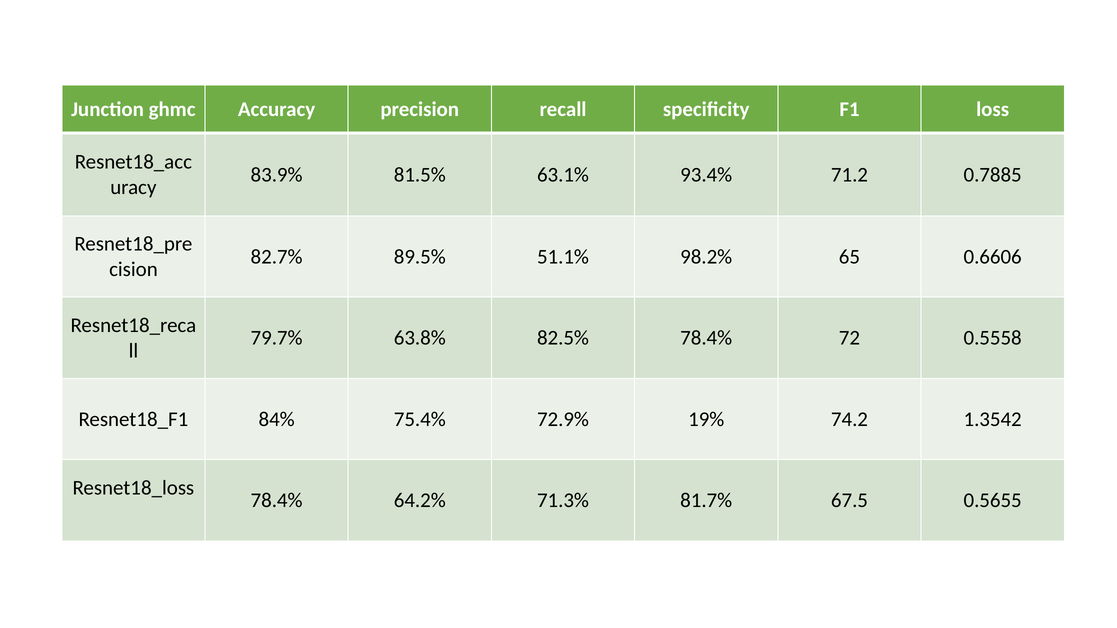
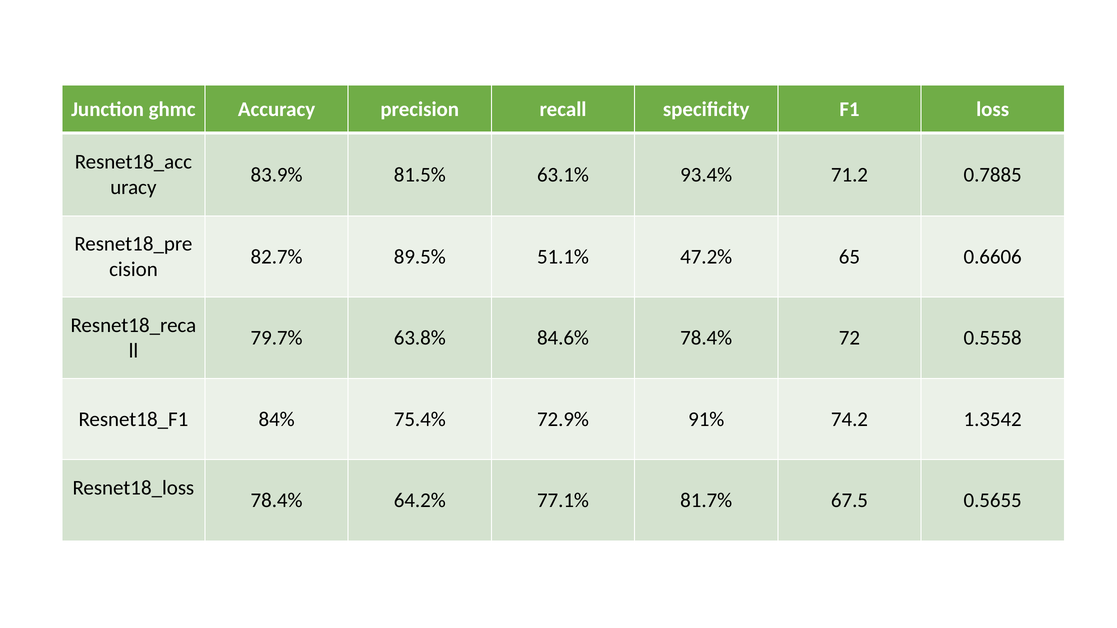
98.2%: 98.2% -> 47.2%
82.5%: 82.5% -> 84.6%
19%: 19% -> 91%
71.3%: 71.3% -> 77.1%
